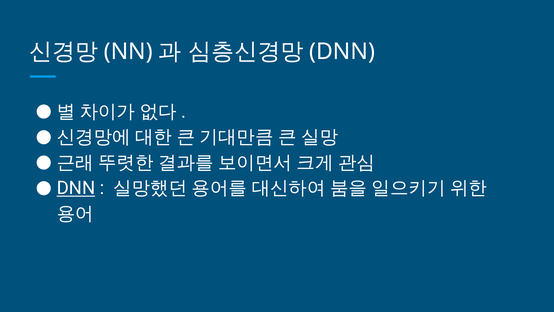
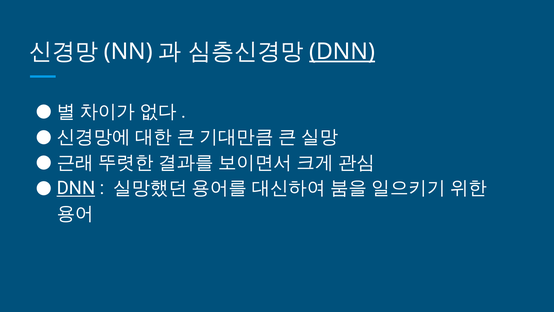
DNN at (342, 52) underline: none -> present
